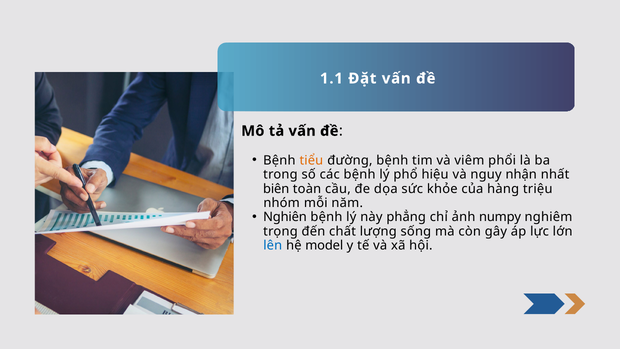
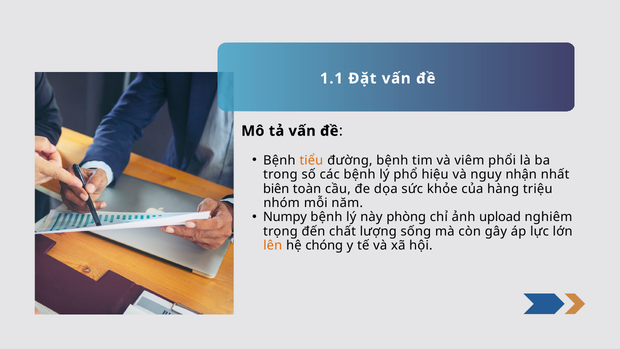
Nghiên: Nghiên -> Numpy
phẳng: phẳng -> phòng
numpy: numpy -> upload
lên colour: blue -> orange
model: model -> chóng
